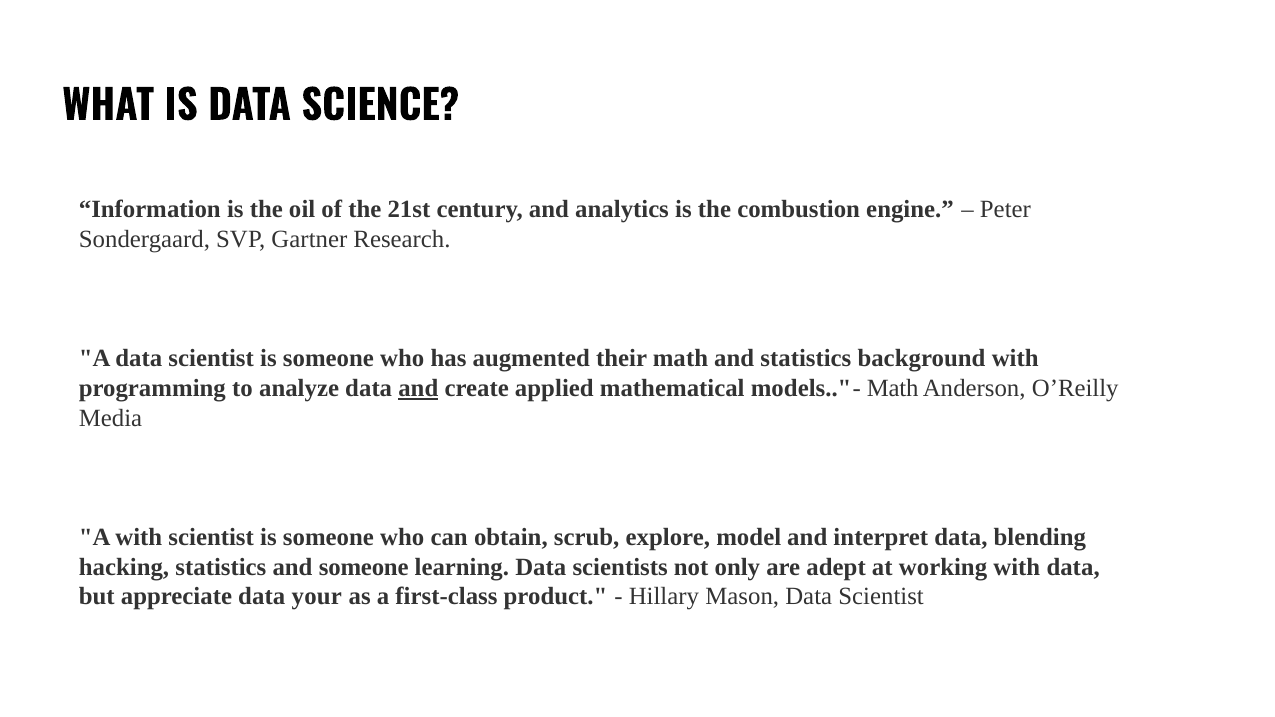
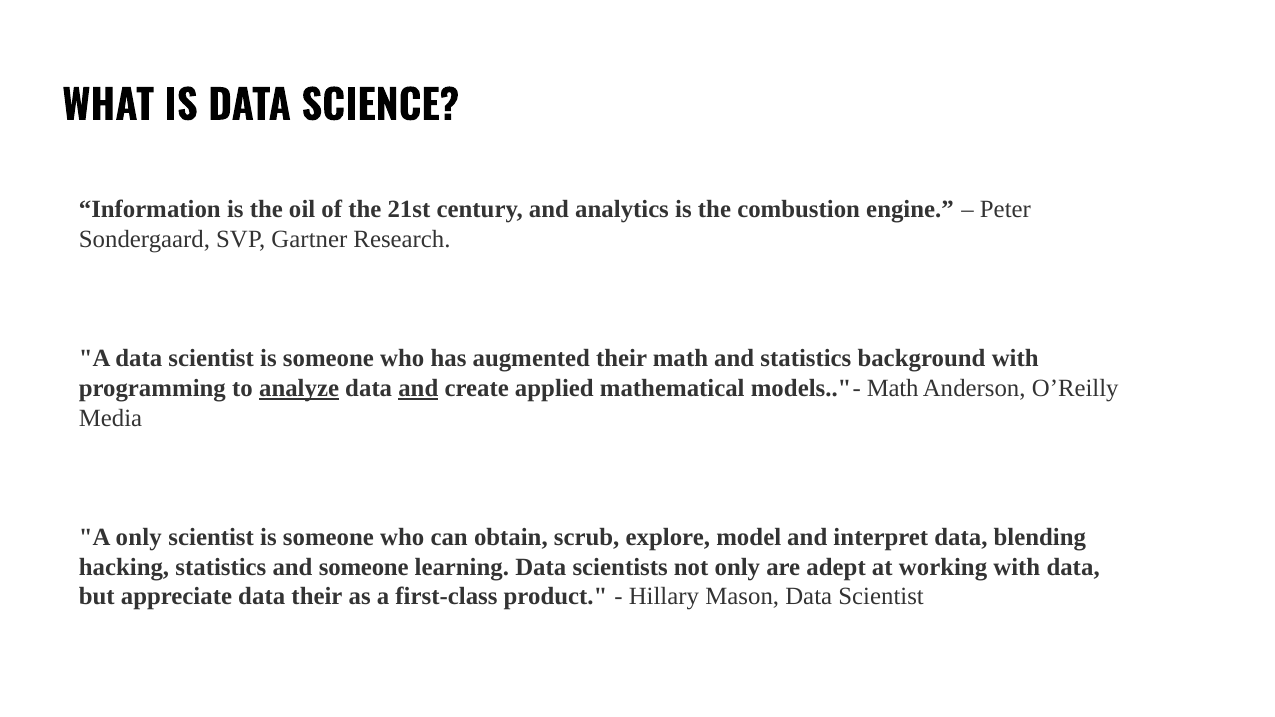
analyze underline: none -> present
A with: with -> only
data your: your -> their
